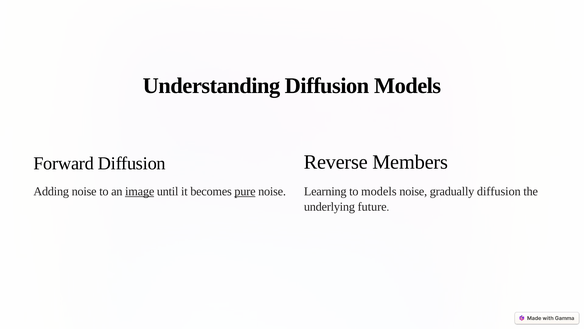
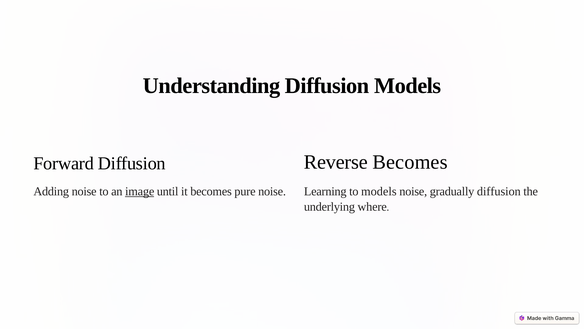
Reverse Members: Members -> Becomes
pure underline: present -> none
future: future -> where
